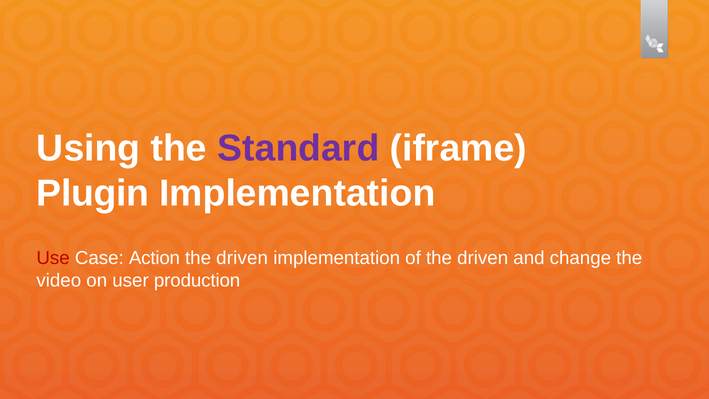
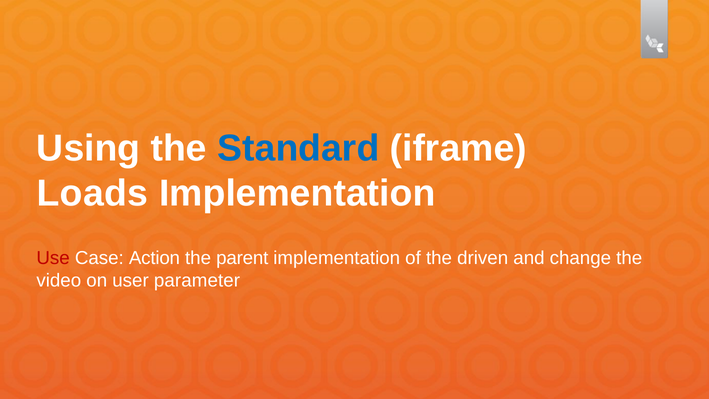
Standard colour: purple -> blue
Plugin: Plugin -> Loads
driven at (242, 258): driven -> parent
production: production -> parameter
